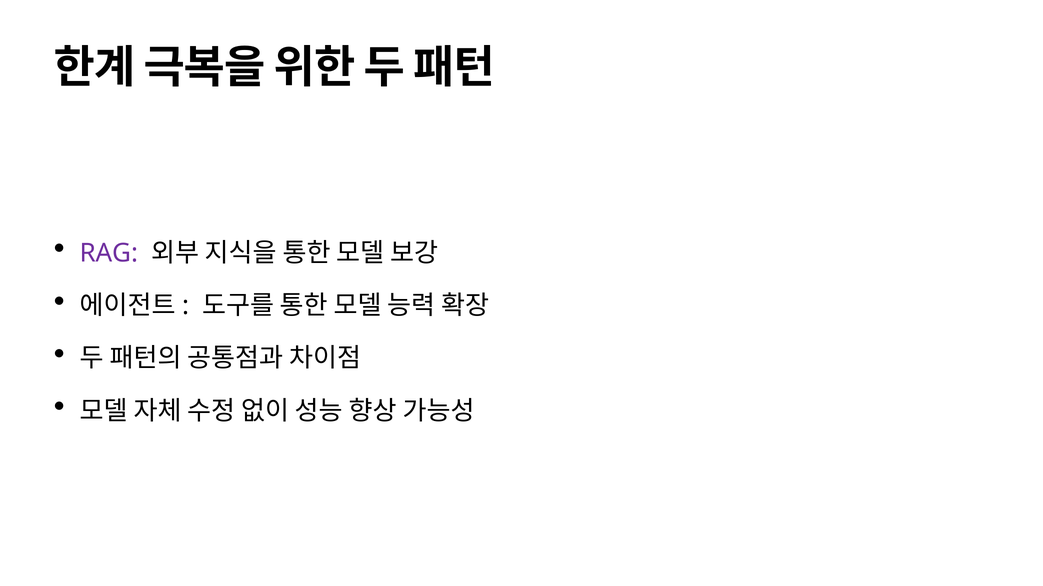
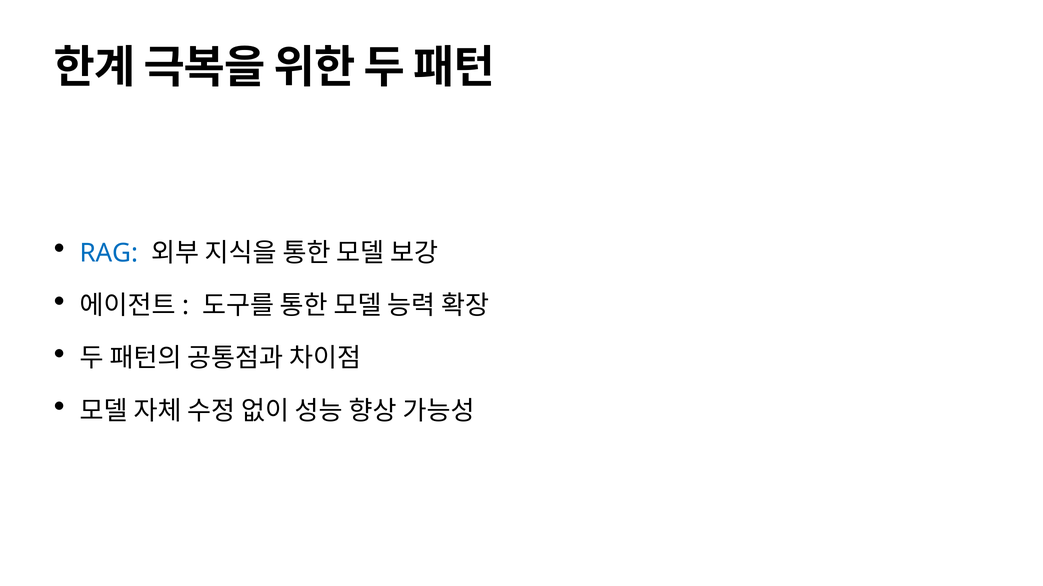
RAG colour: purple -> blue
